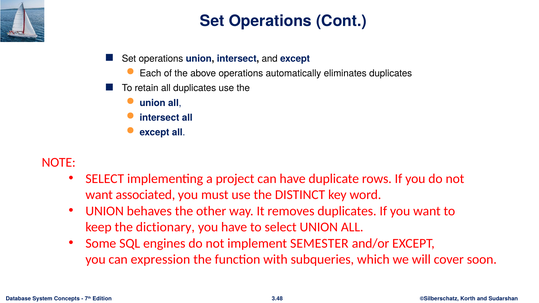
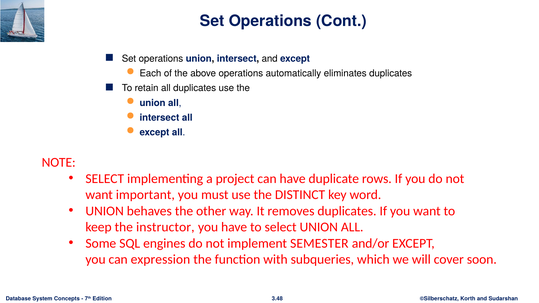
associated: associated -> important
dictionary: dictionary -> instructor
